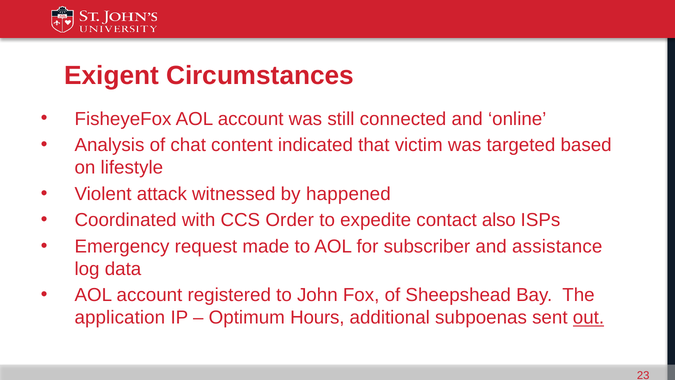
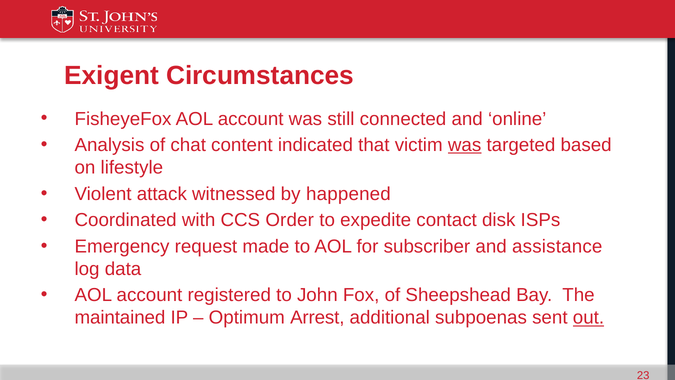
was at (465, 145) underline: none -> present
also: also -> disk
application: application -> maintained
Hours: Hours -> Arrest
